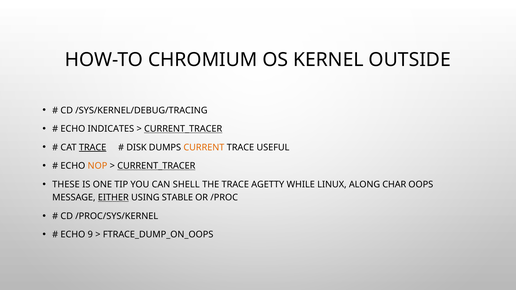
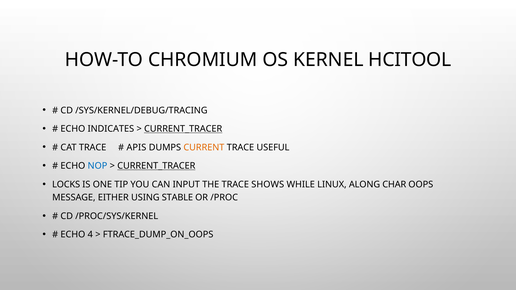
OUTSIDE: OUTSIDE -> HCITOOL
TRACE at (93, 148) underline: present -> none
DISK: DISK -> APIS
NOP colour: orange -> blue
THESE: THESE -> LOCKS
SHELL: SHELL -> INPUT
AGETTY: AGETTY -> SHOWS
EITHER underline: present -> none
9: 9 -> 4
